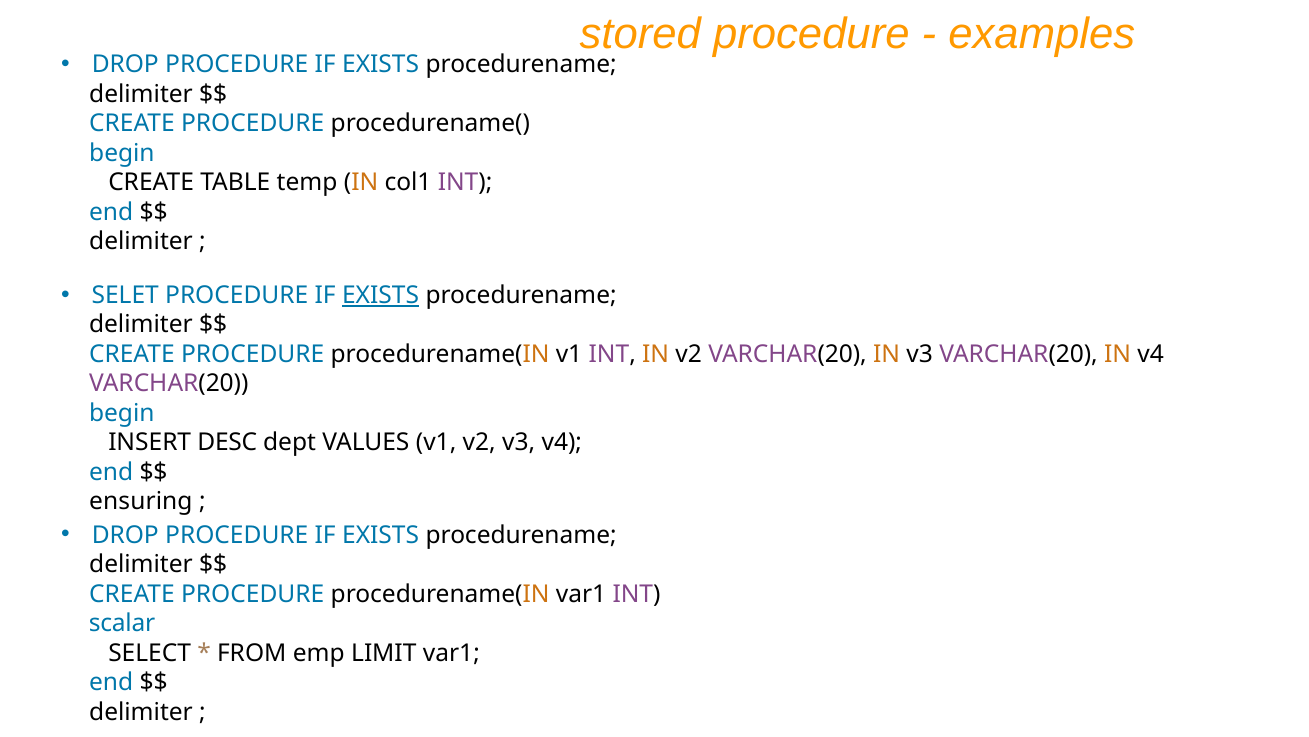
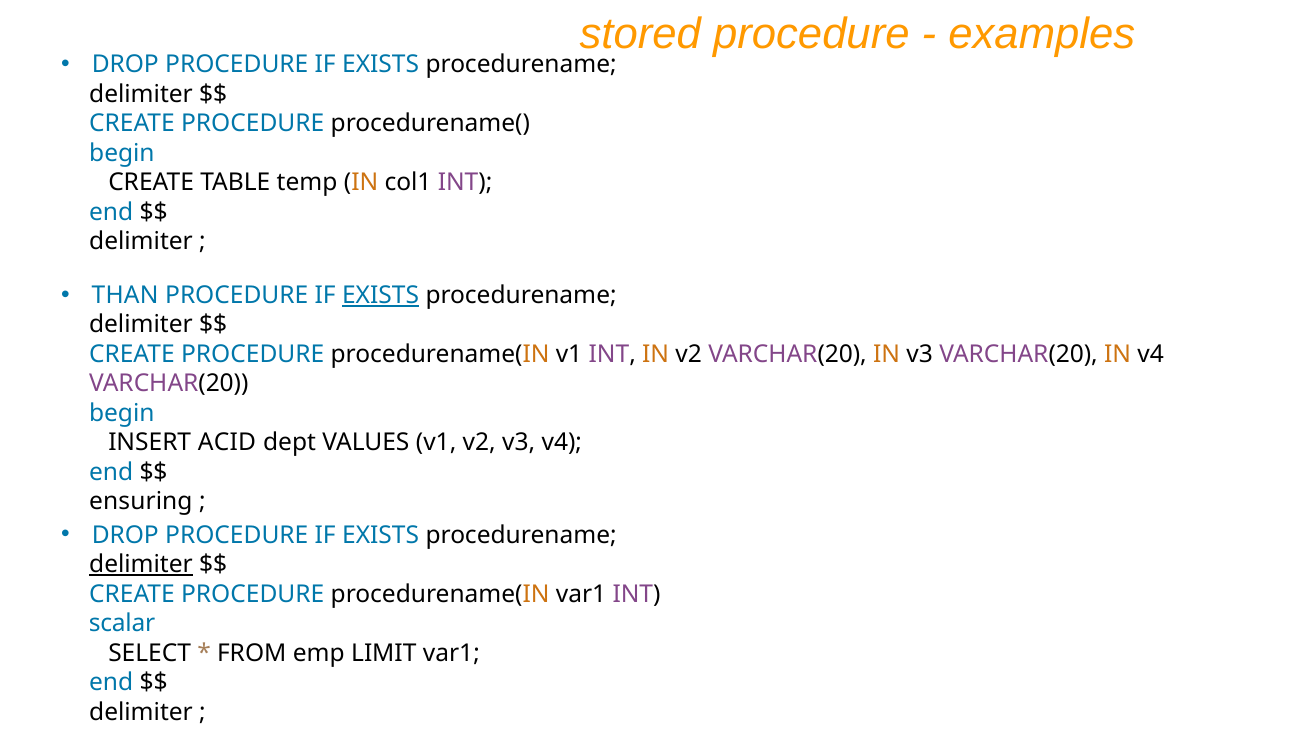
SELET: SELET -> THAN
DESC: DESC -> ACID
delimiter at (141, 564) underline: none -> present
